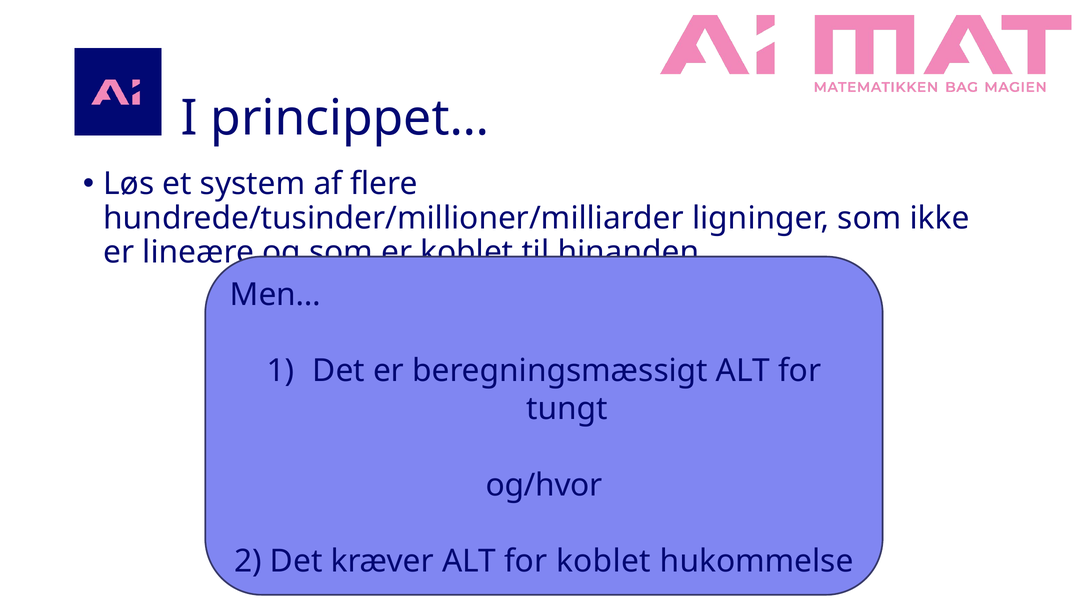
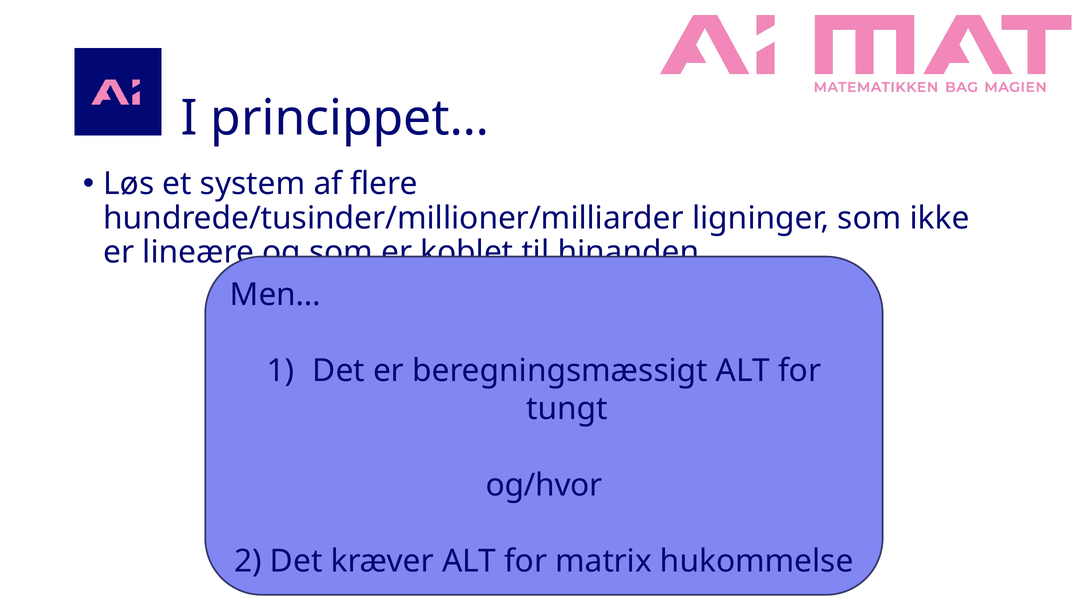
for koblet: koblet -> matrix
